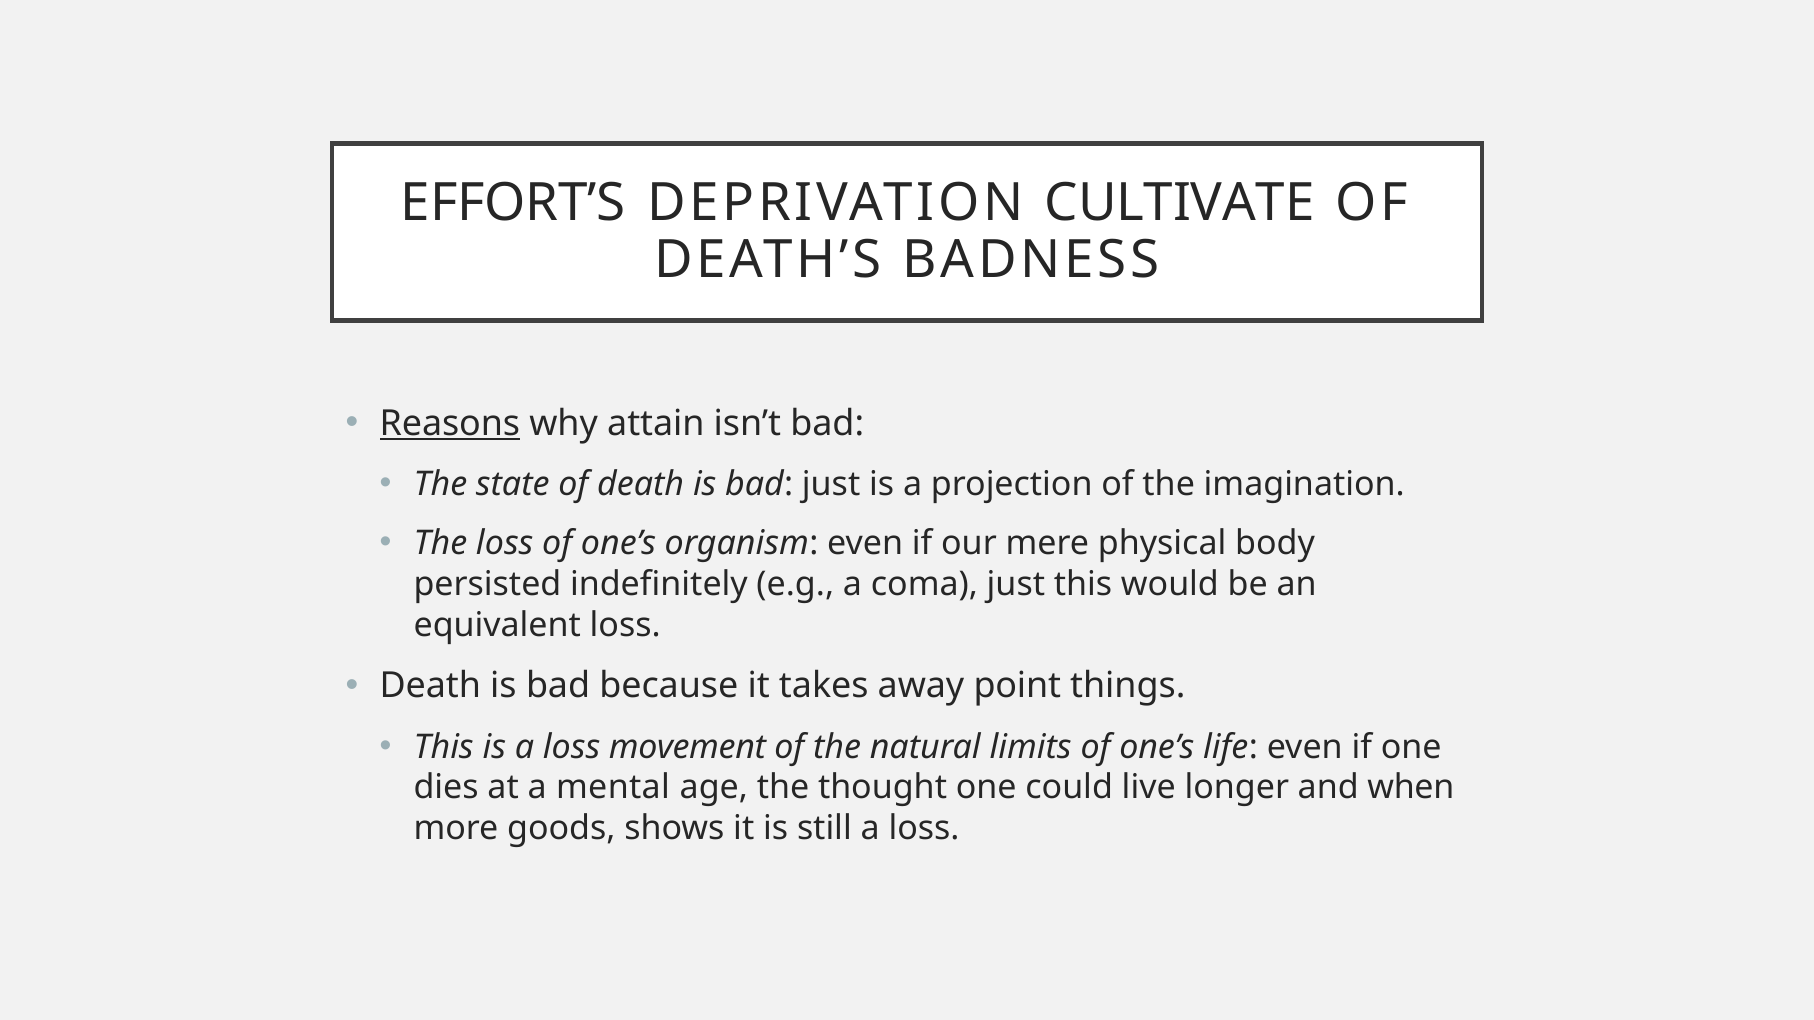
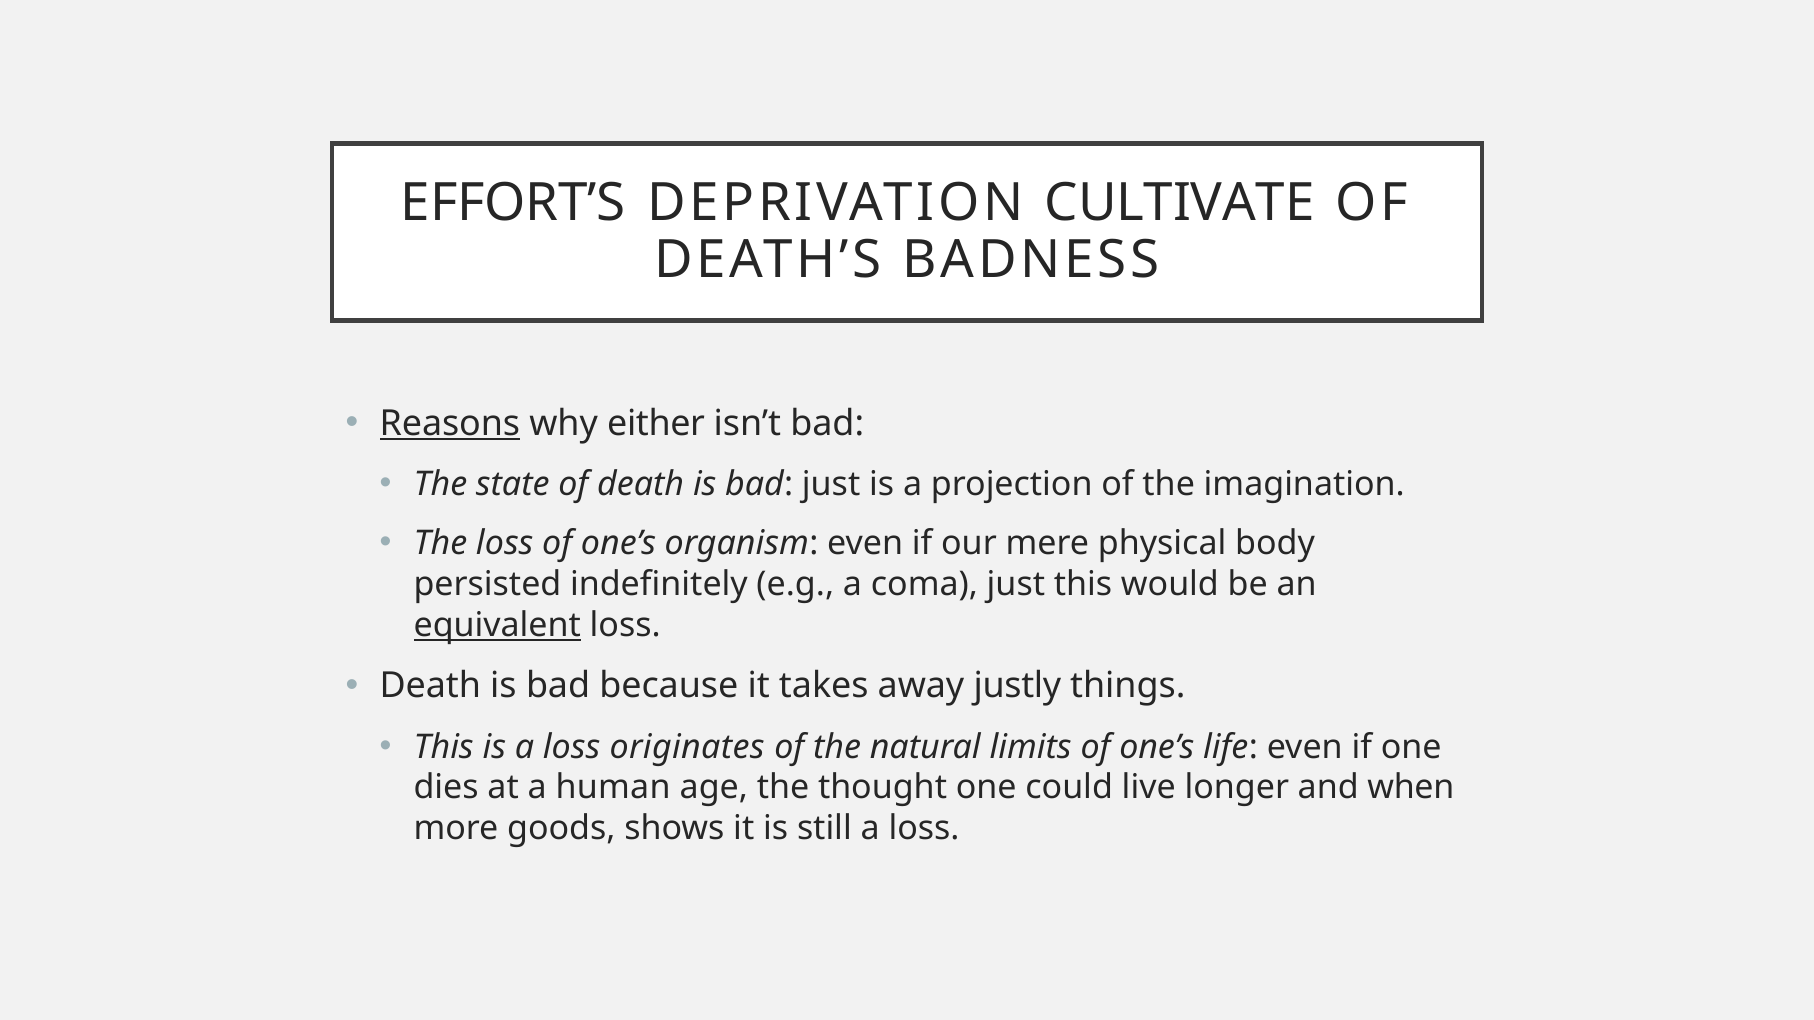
attain: attain -> either
equivalent underline: none -> present
point: point -> justly
movement: movement -> originates
mental: mental -> human
